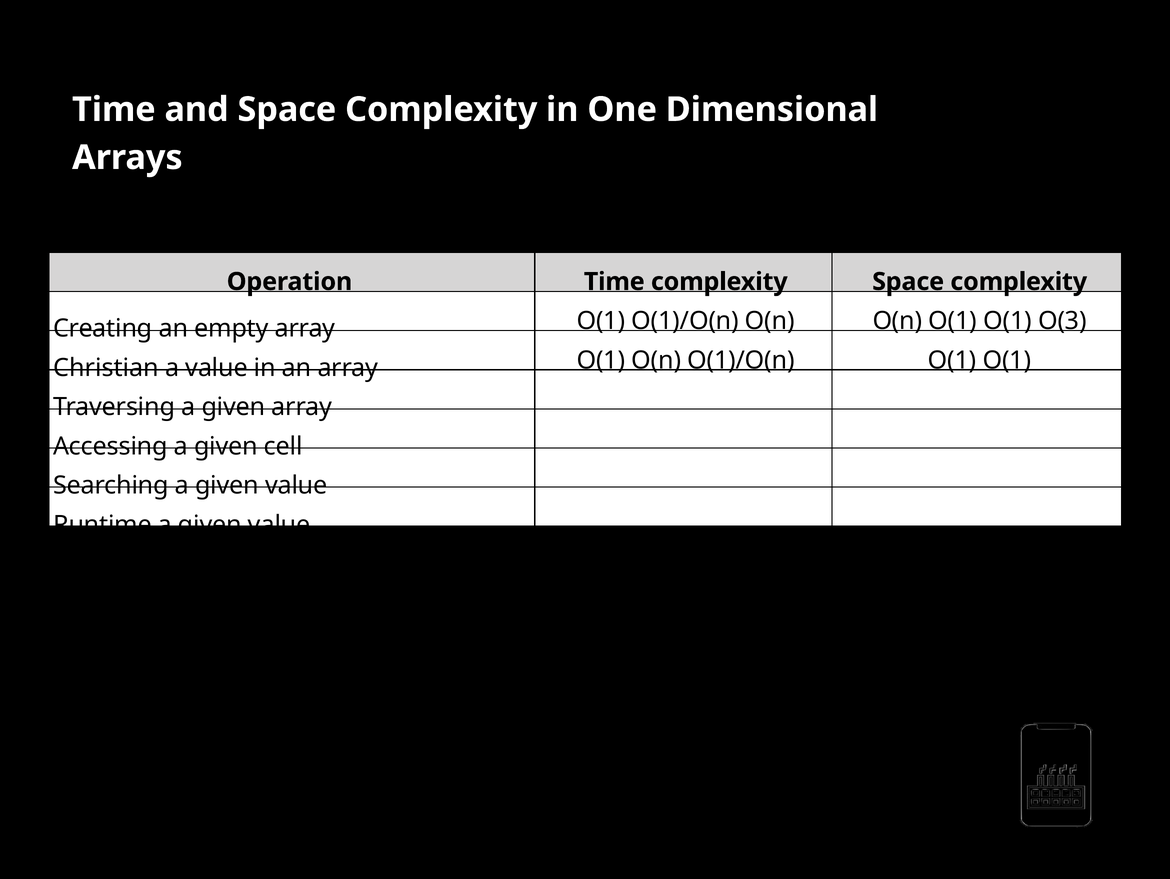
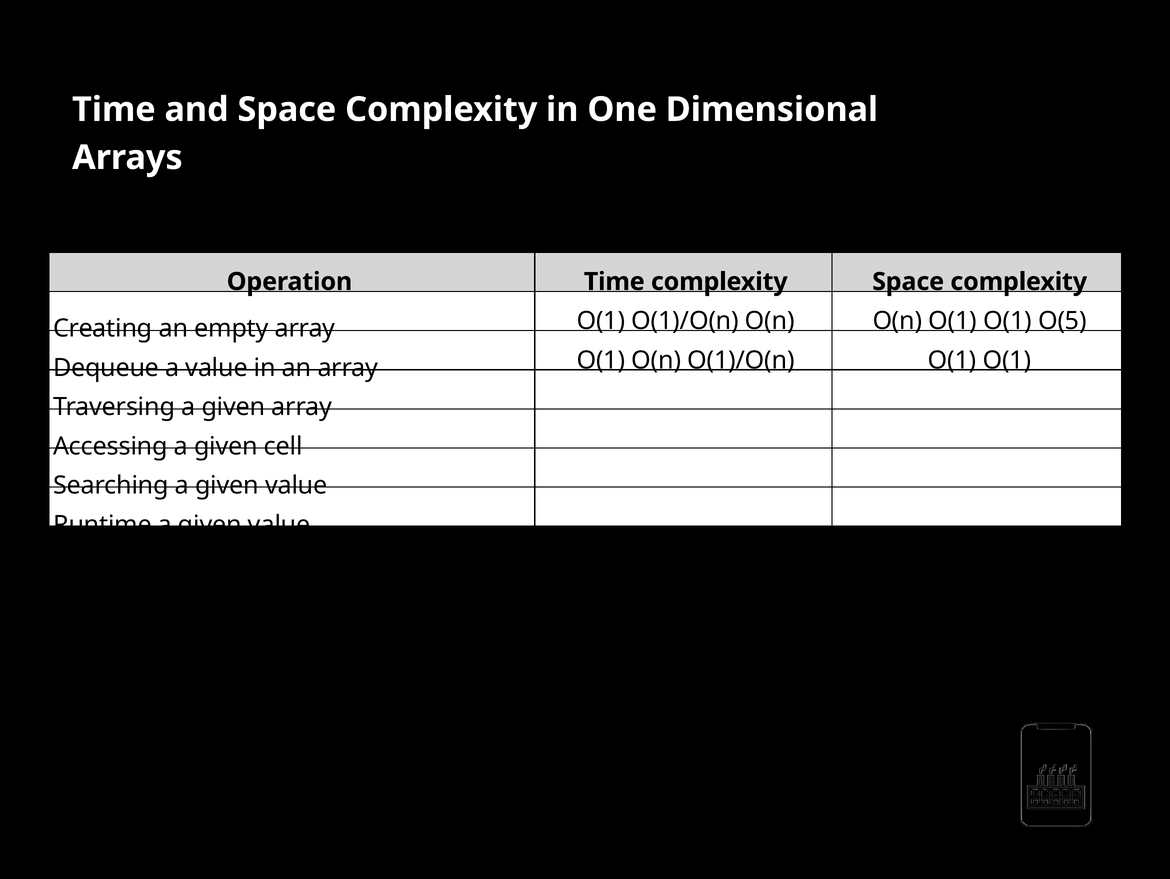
O(3: O(3 -> O(5
Christian: Christian -> Dequeue
